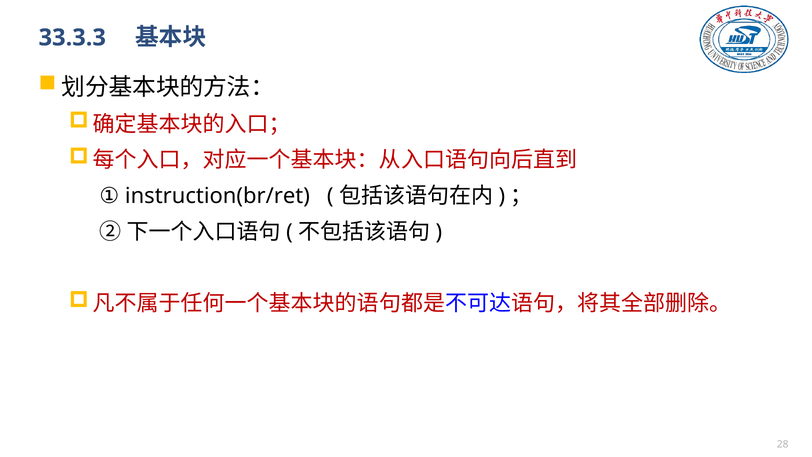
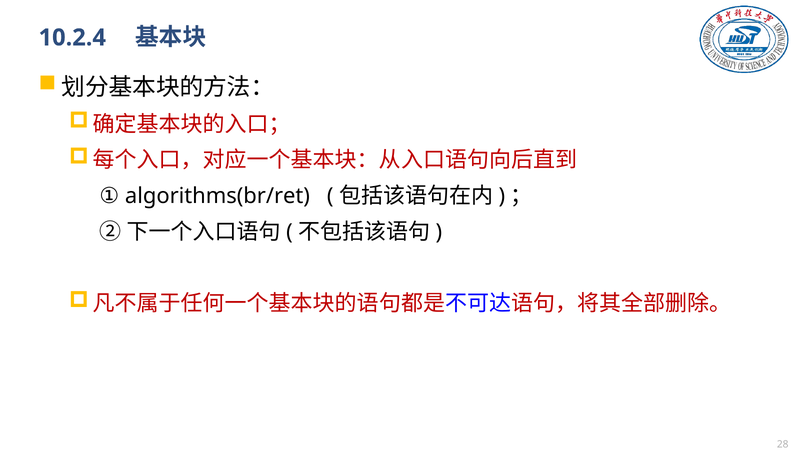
33.3.3: 33.3.3 -> 10.2.4
instruction(br/ret: instruction(br/ret -> algorithms(br/ret
